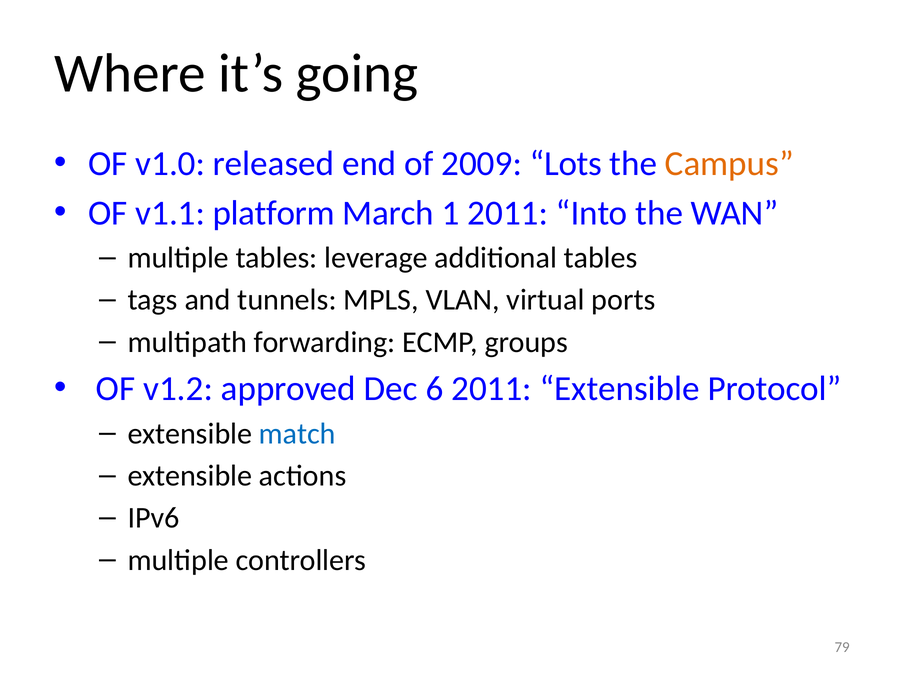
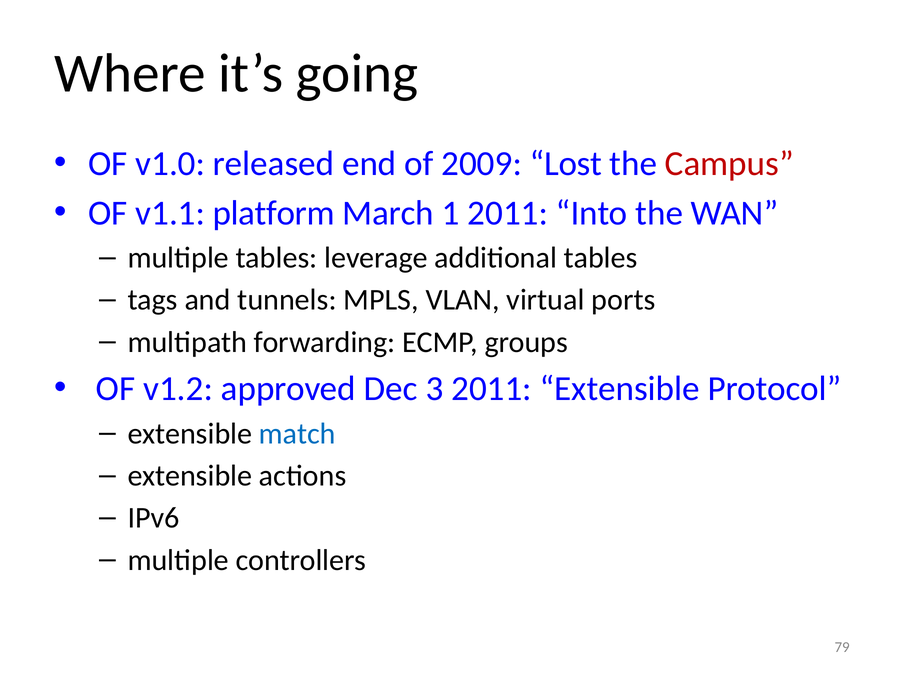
Lots: Lots -> Lost
Campus colour: orange -> red
6: 6 -> 3
